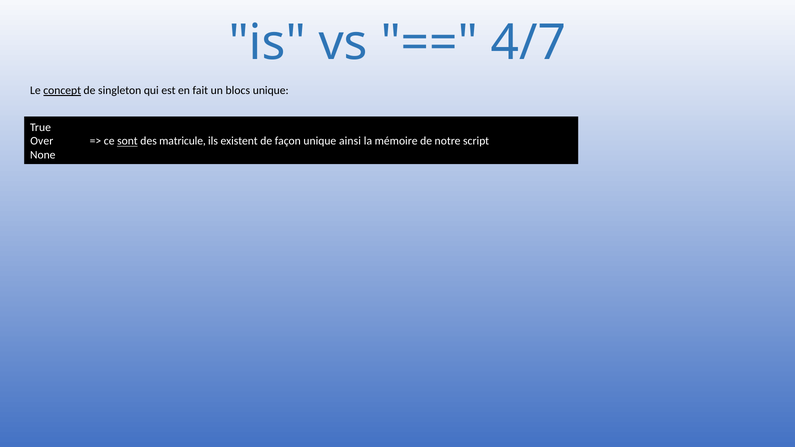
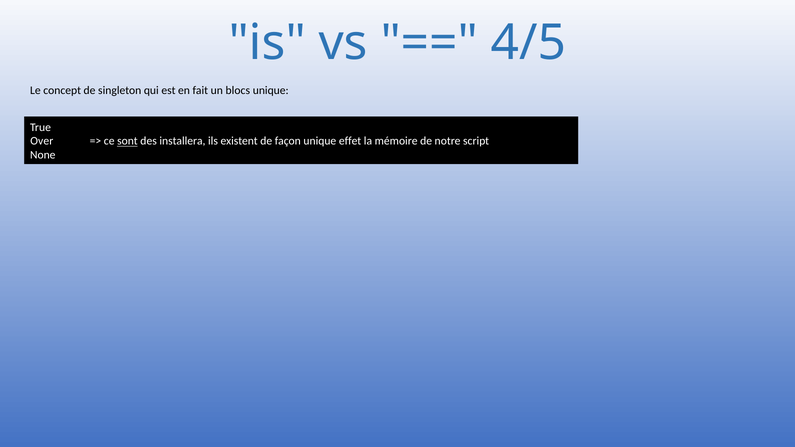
4/7: 4/7 -> 4/5
concept underline: present -> none
matricule: matricule -> installera
ainsi: ainsi -> effet
